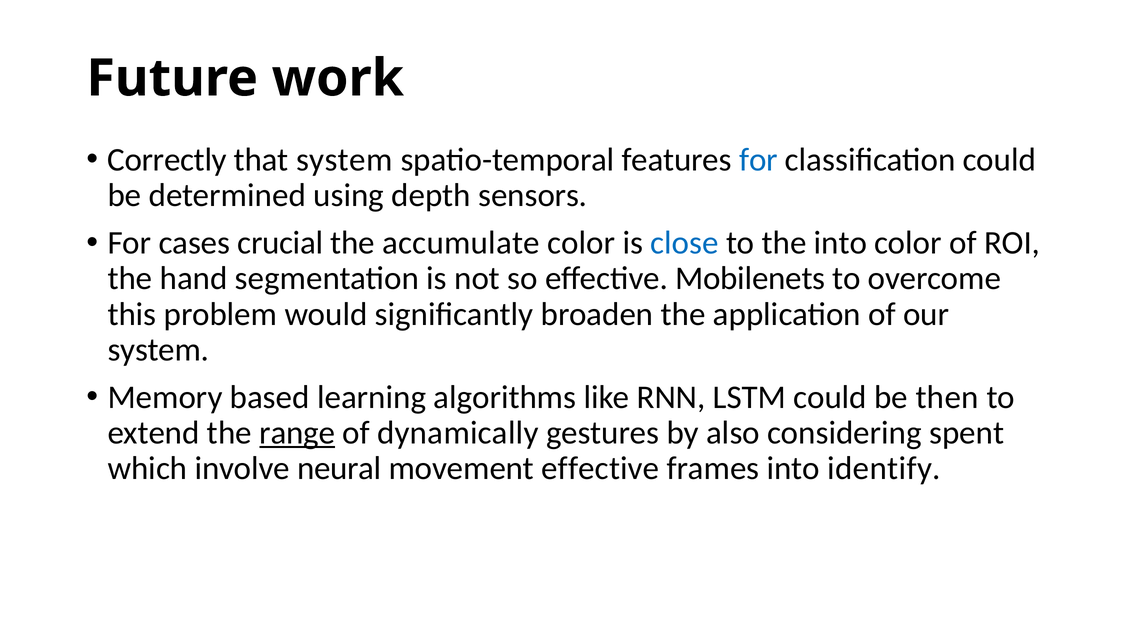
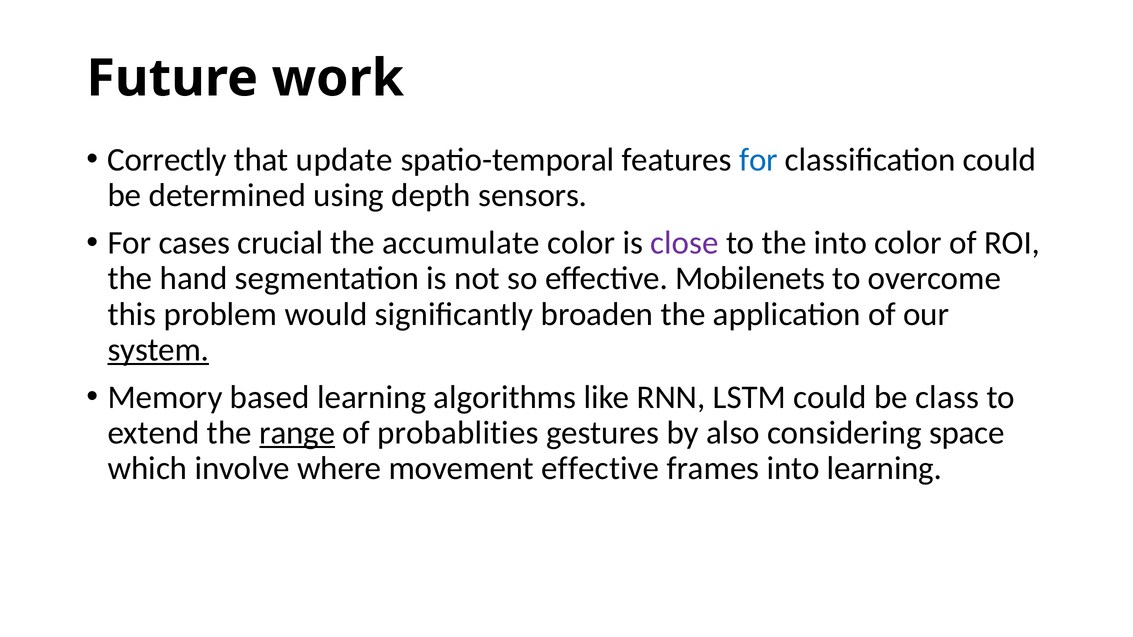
that system: system -> update
close colour: blue -> purple
system at (158, 350) underline: none -> present
then: then -> class
dynamically: dynamically -> probablities
spent: spent -> space
neural: neural -> where
into identify: identify -> learning
